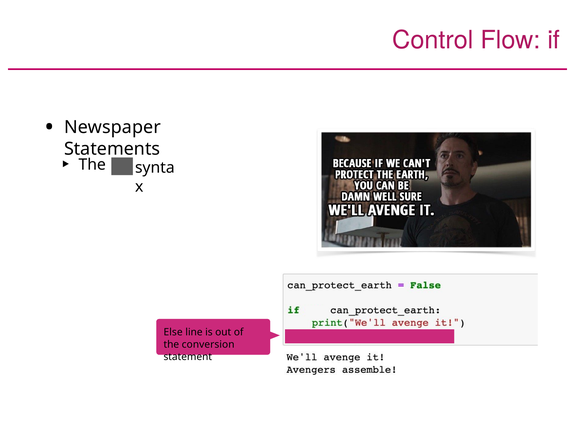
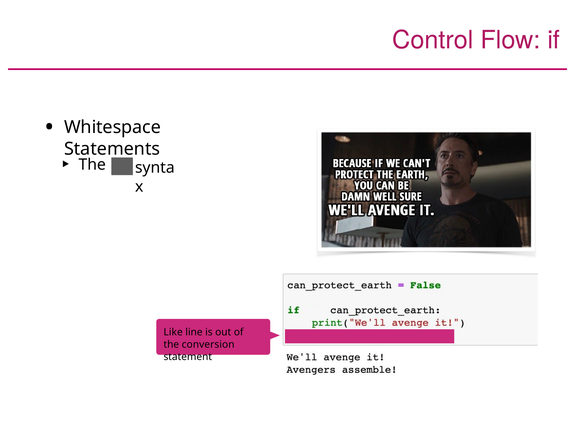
Newspaper: Newspaper -> Whitespace
Else: Else -> Like
